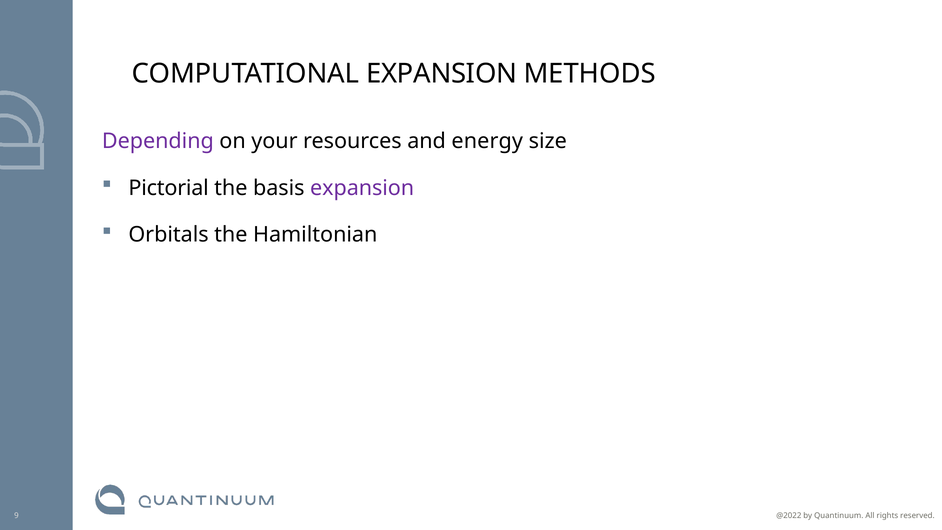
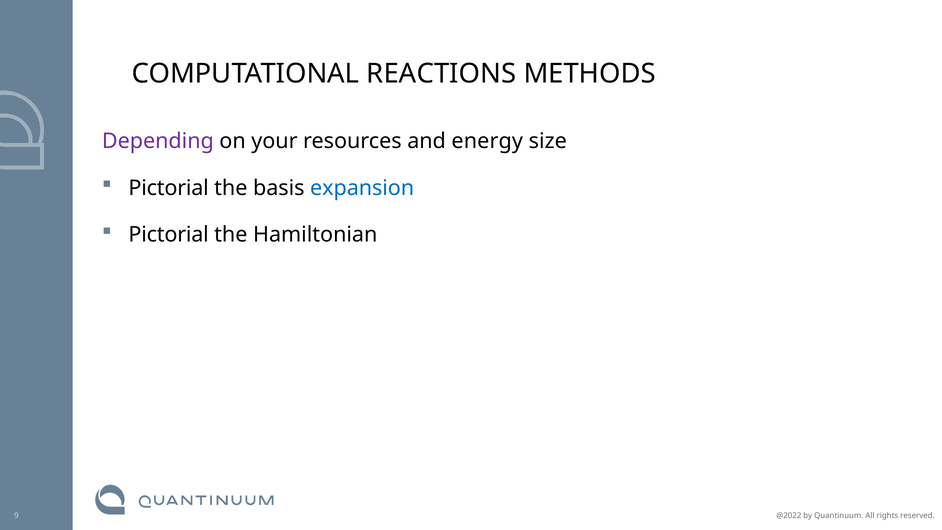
COMPUTATIONAL EXPANSION: EXPANSION -> REACTIONS
expansion at (362, 188) colour: purple -> blue
Orbitals at (169, 235): Orbitals -> Pictorial
